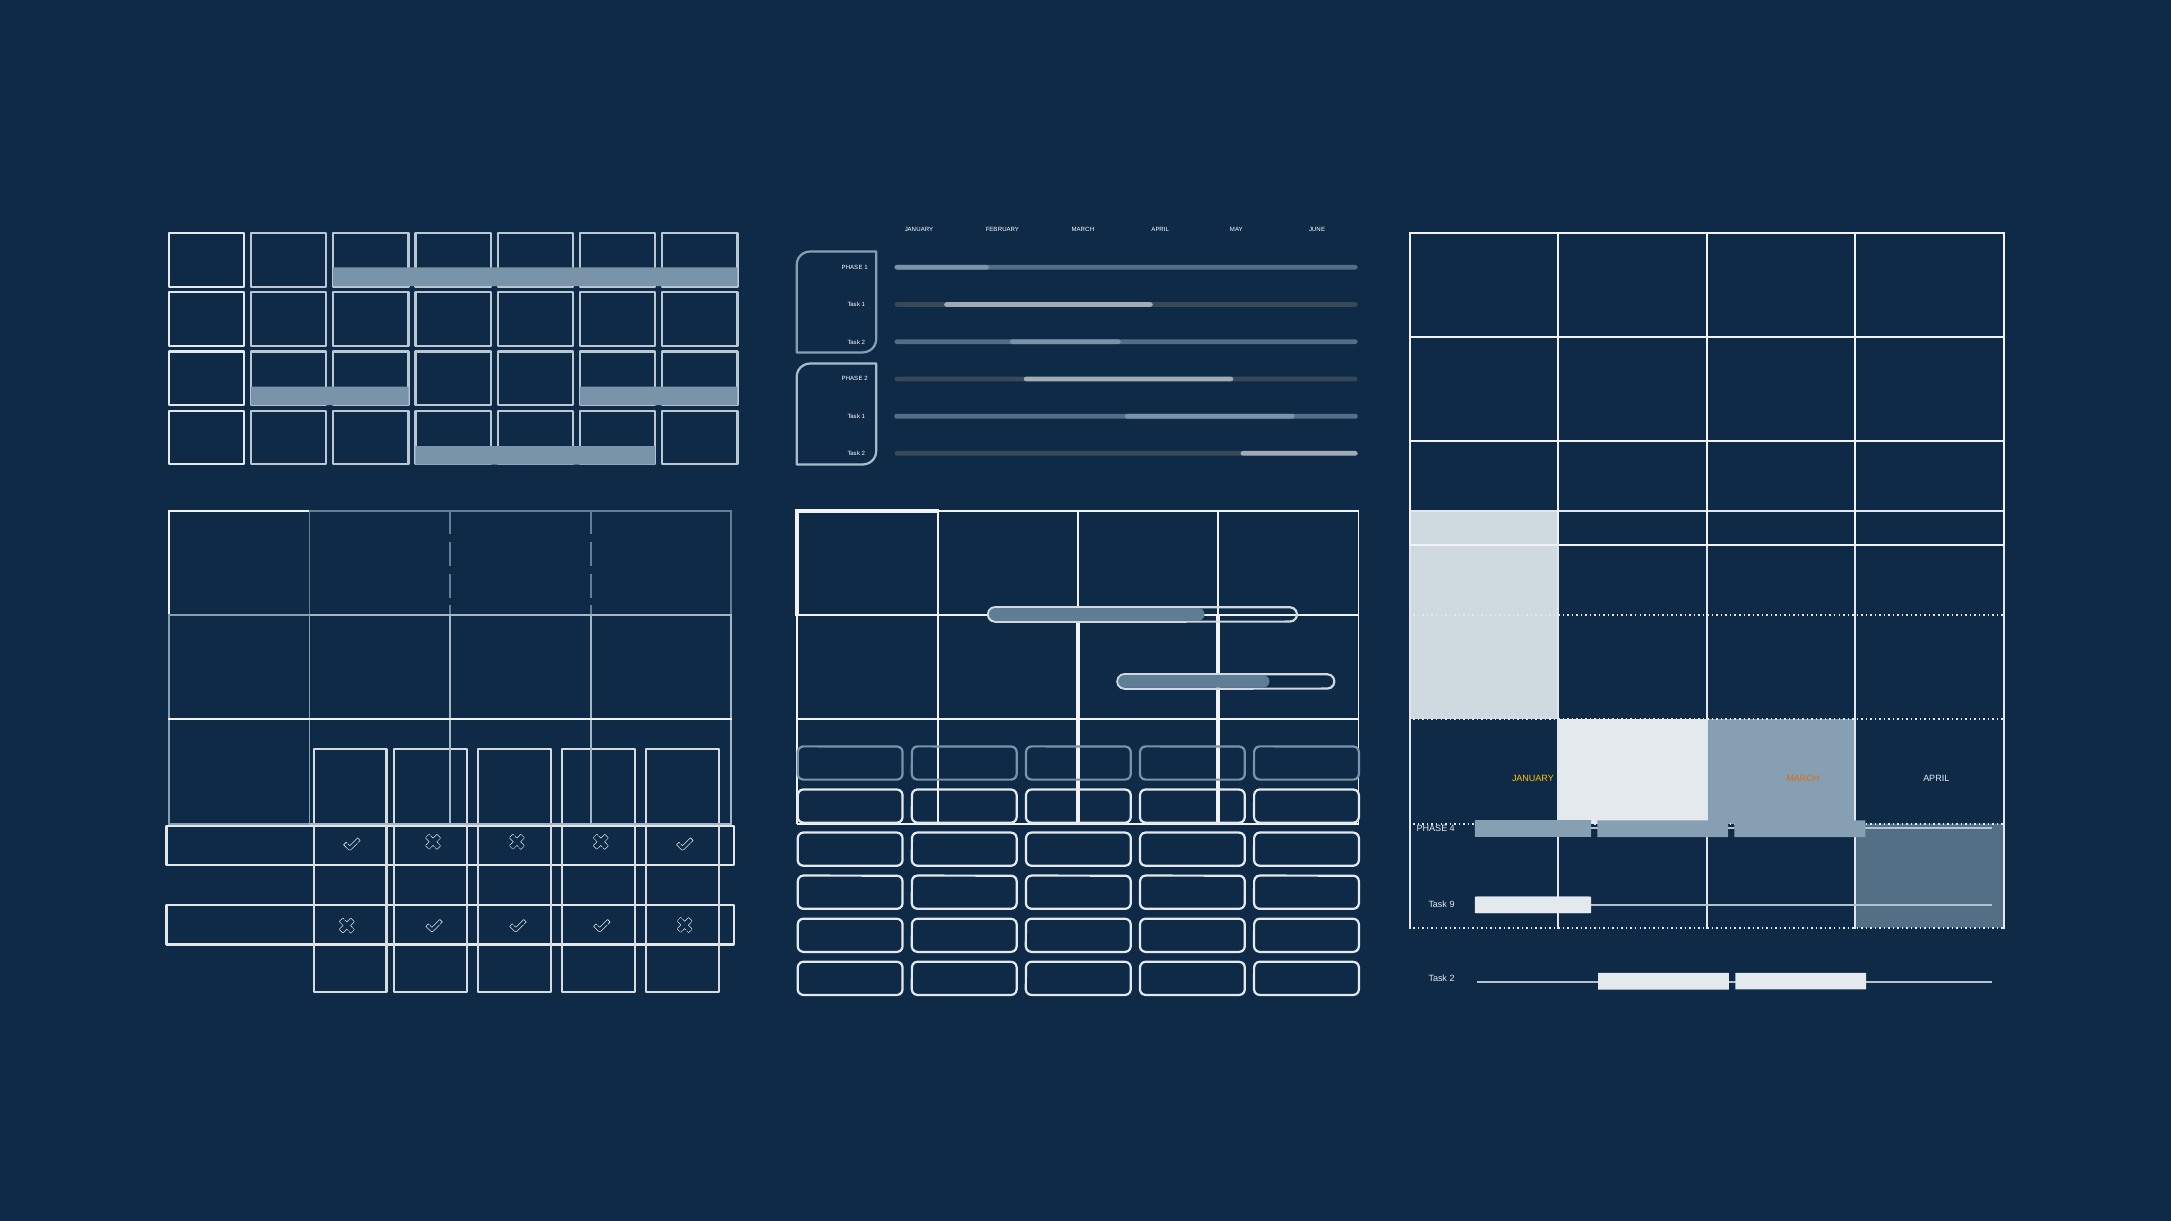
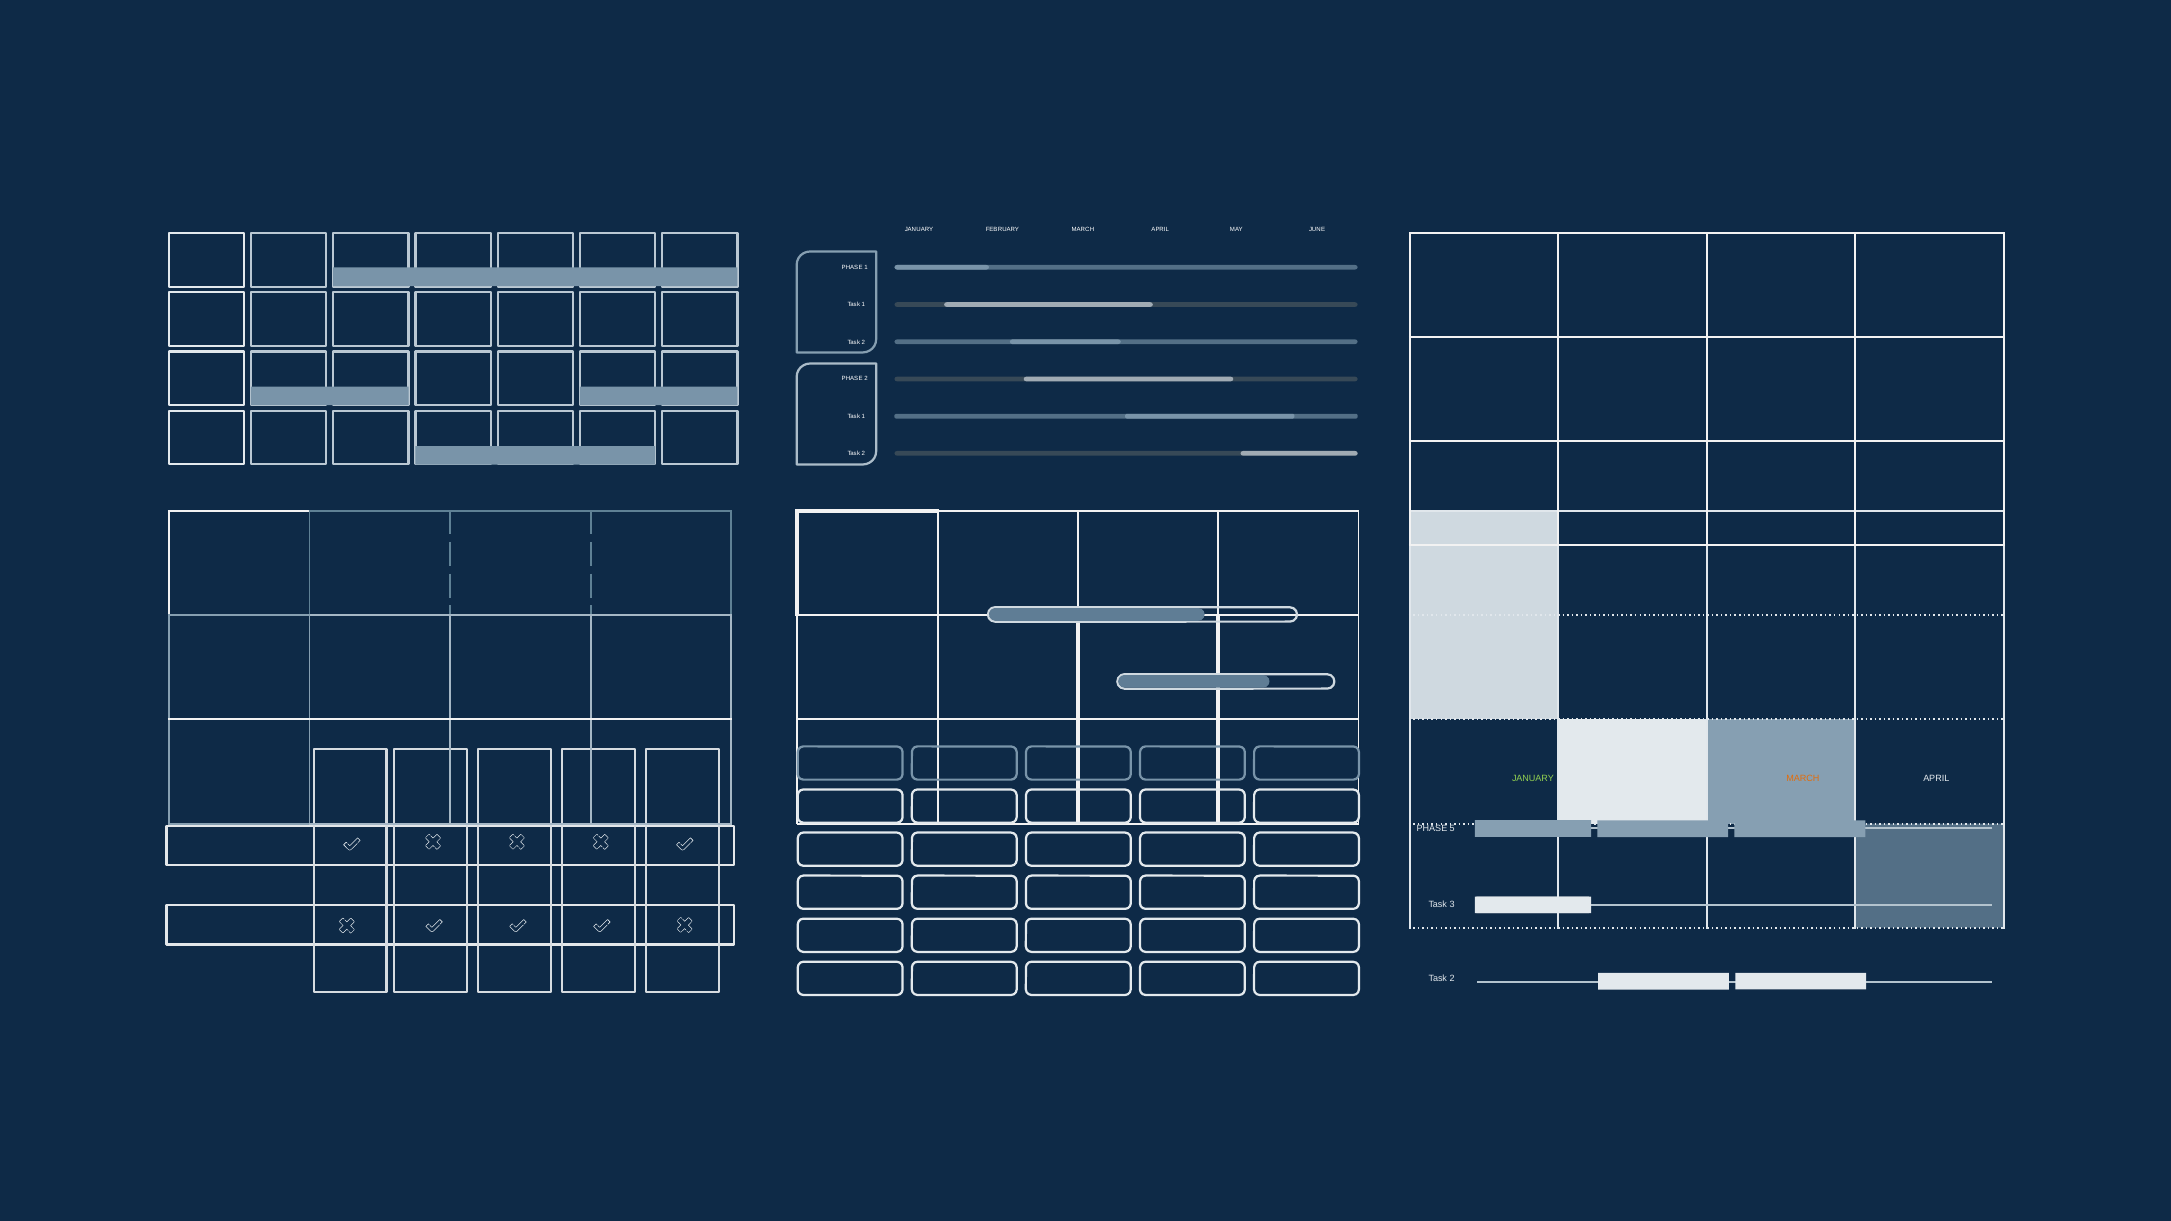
JANUARY at (1533, 779) colour: yellow -> light green
4: 4 -> 5
9: 9 -> 3
